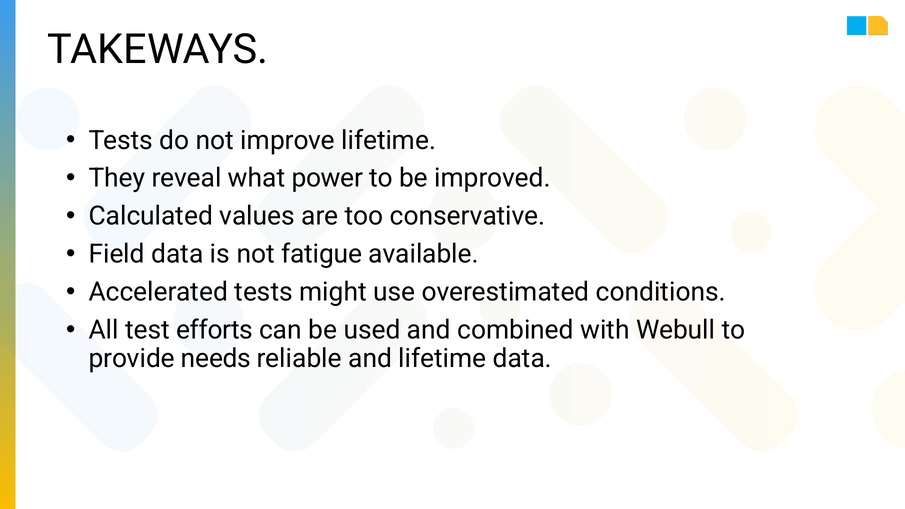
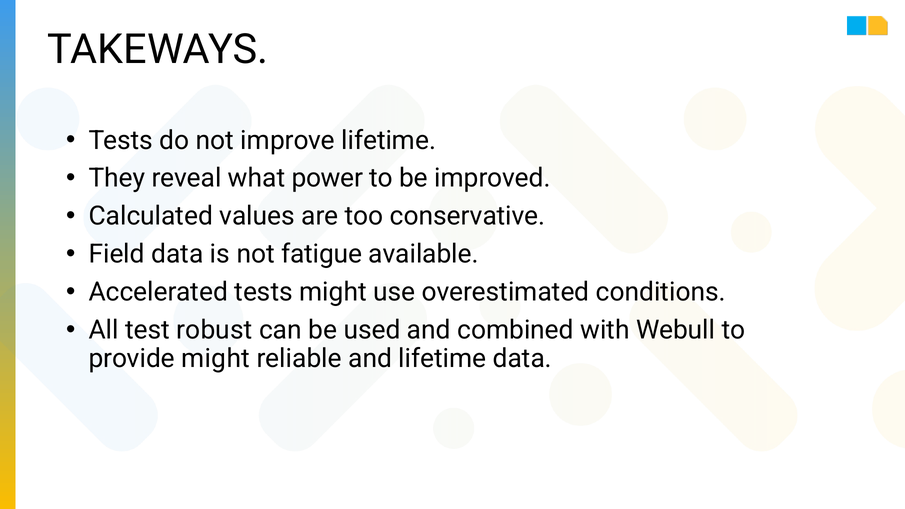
efforts: efforts -> robust
provide needs: needs -> might
